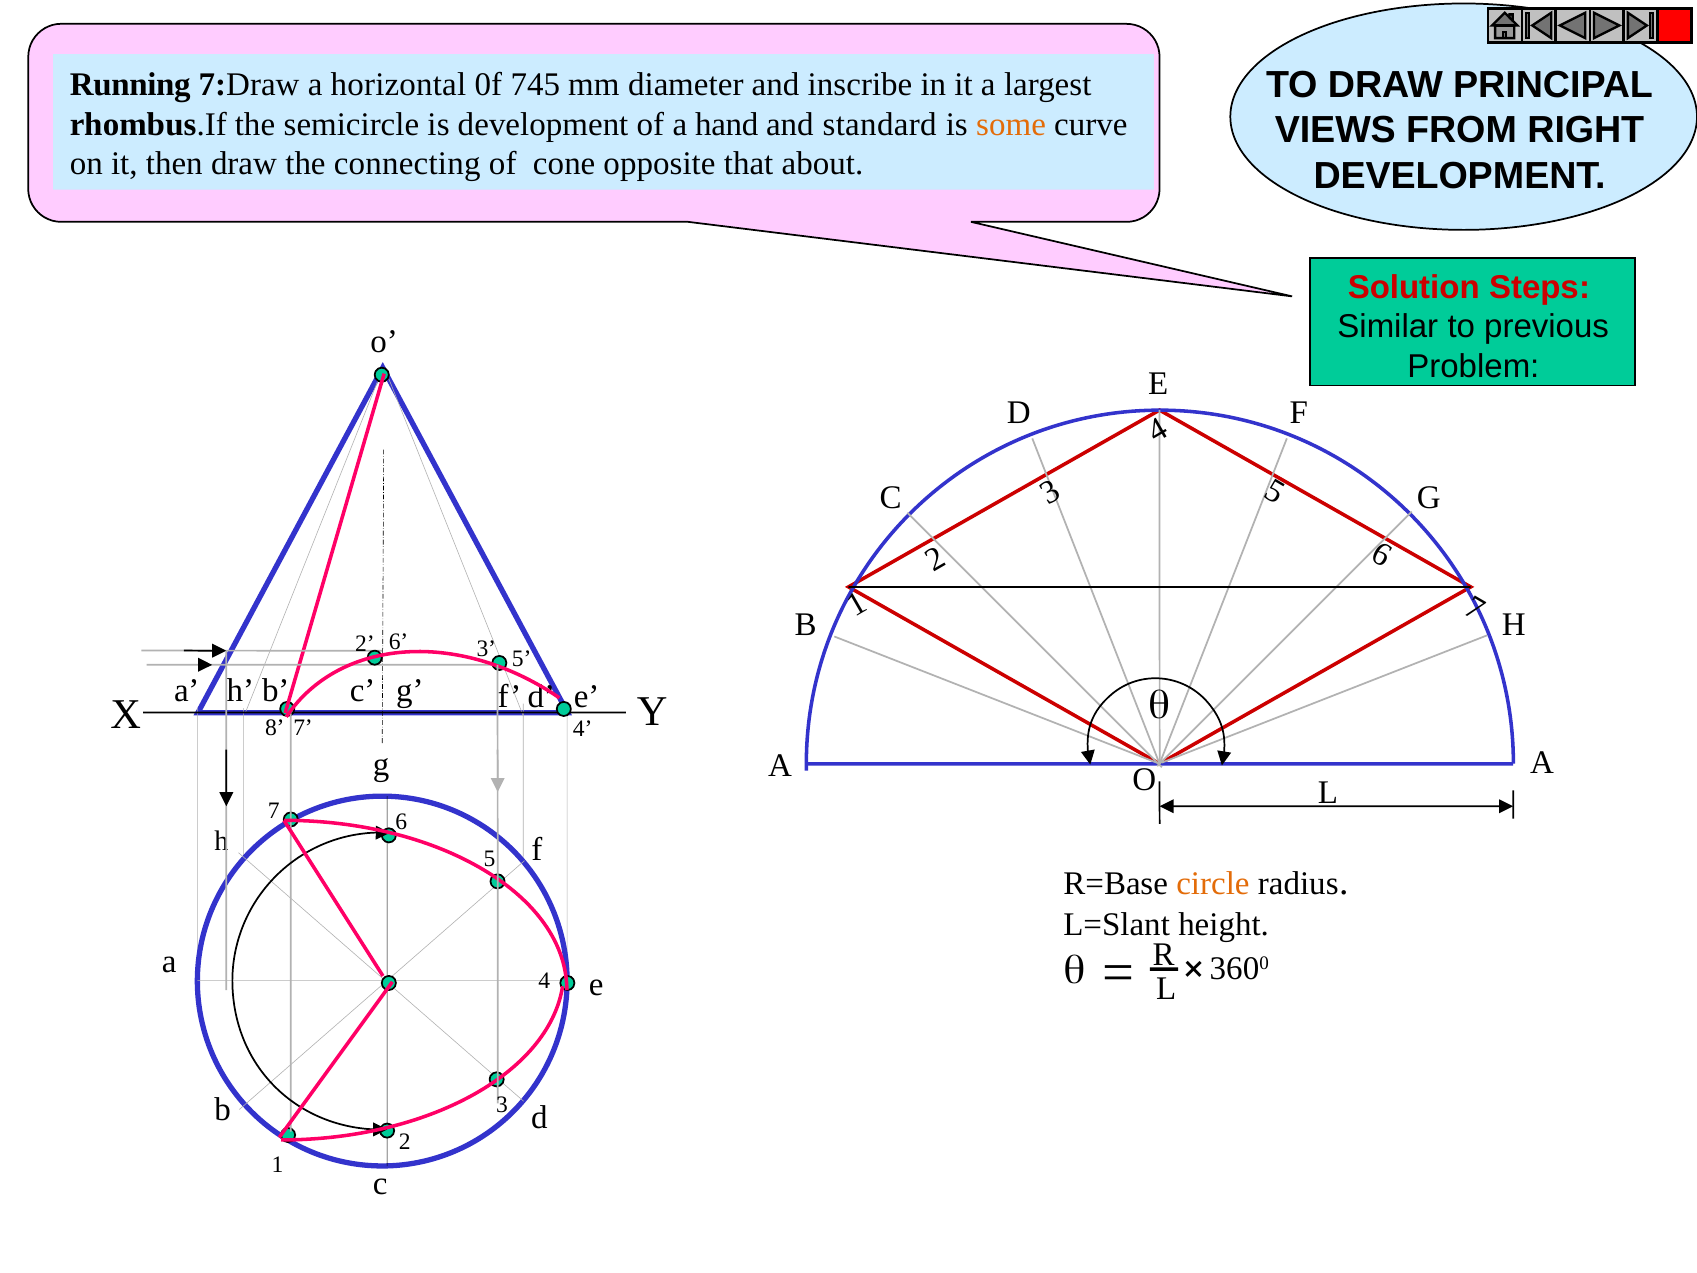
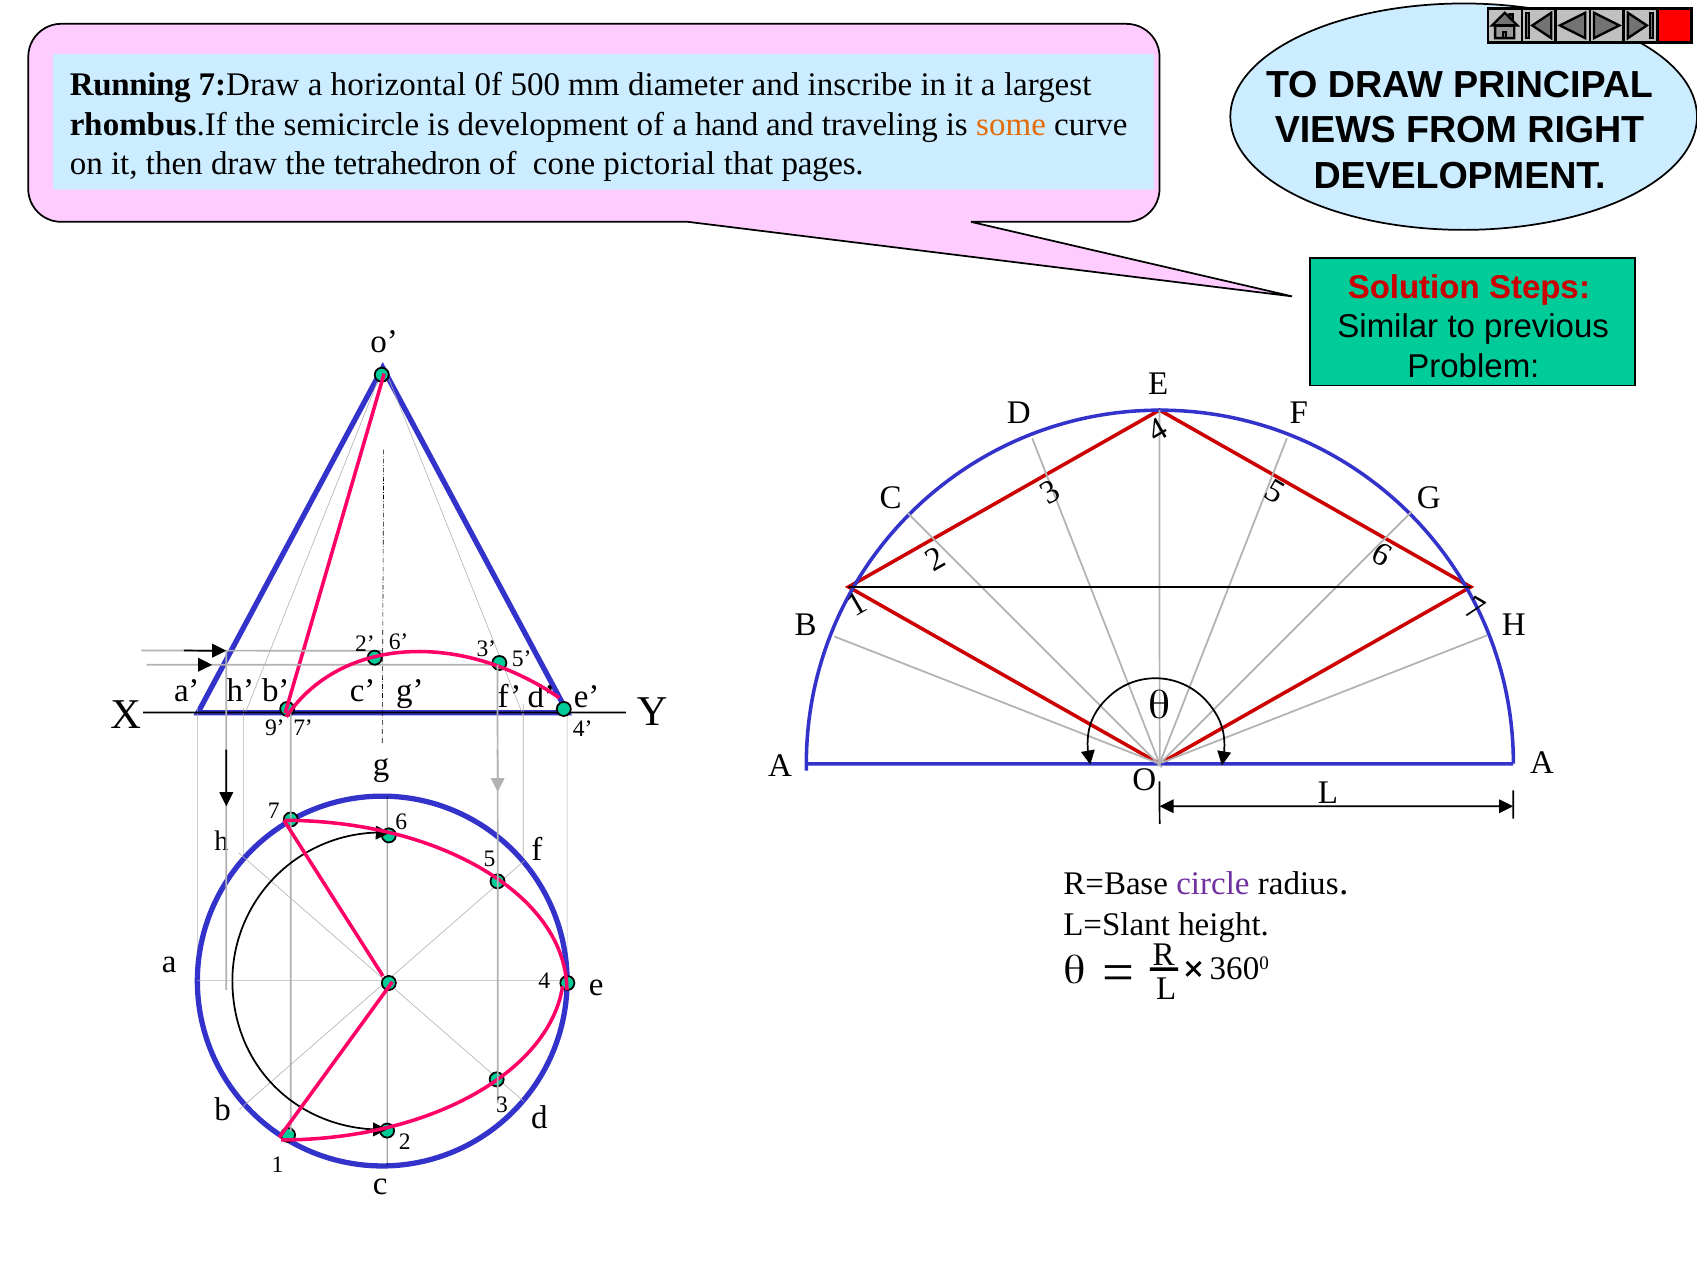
745: 745 -> 500
standard: standard -> traveling
connecting: connecting -> tetrahedron
opposite: opposite -> pictorial
about: about -> pages
8: 8 -> 9
circle colour: orange -> purple
